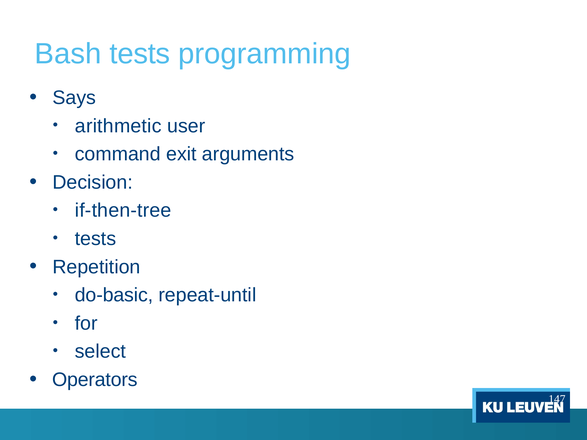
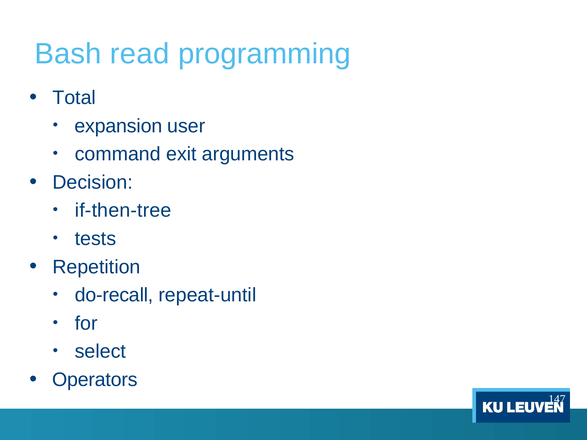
Bash tests: tests -> read
Says: Says -> Total
arithmetic: arithmetic -> expansion
do-basic: do-basic -> do-recall
